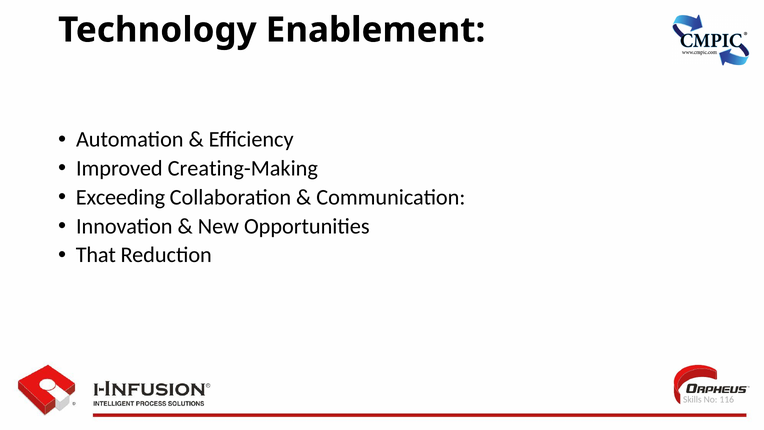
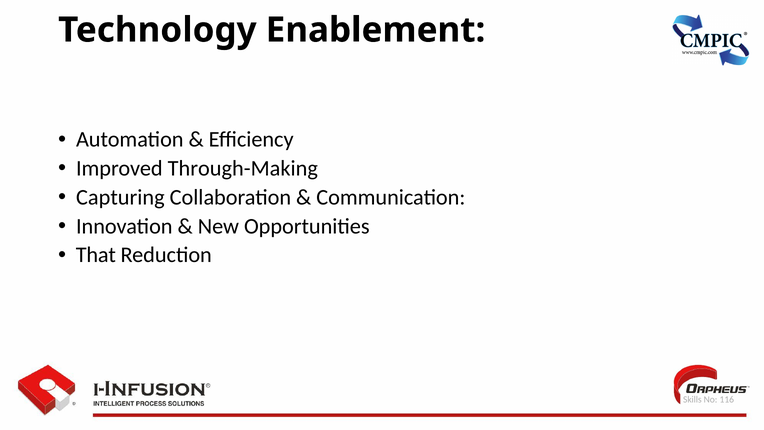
Creating-Making: Creating-Making -> Through-Making
Exceeding: Exceeding -> Capturing
